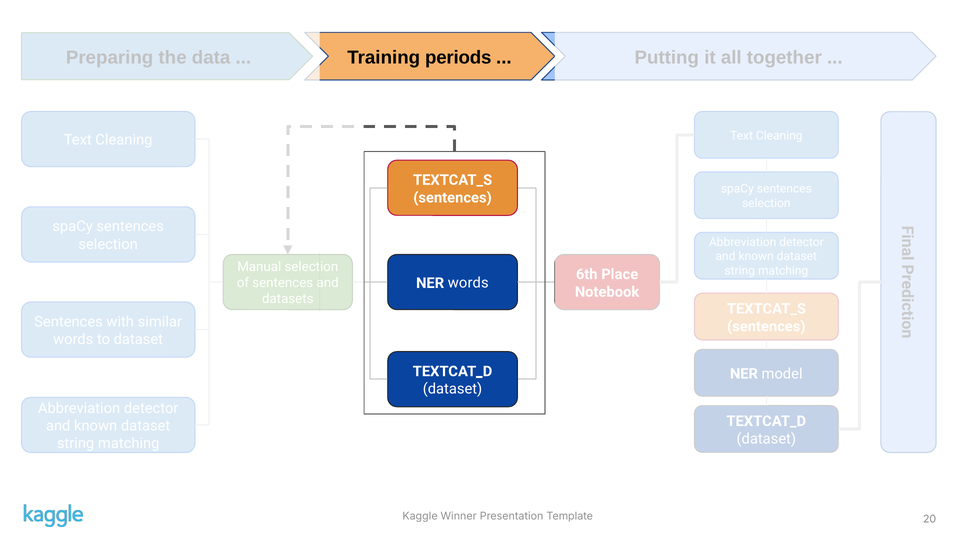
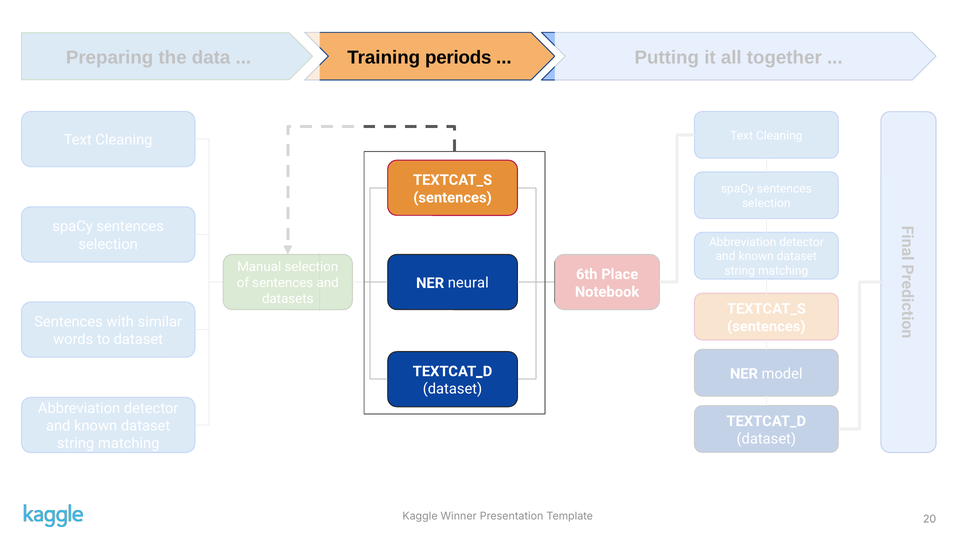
NER words: words -> neural
